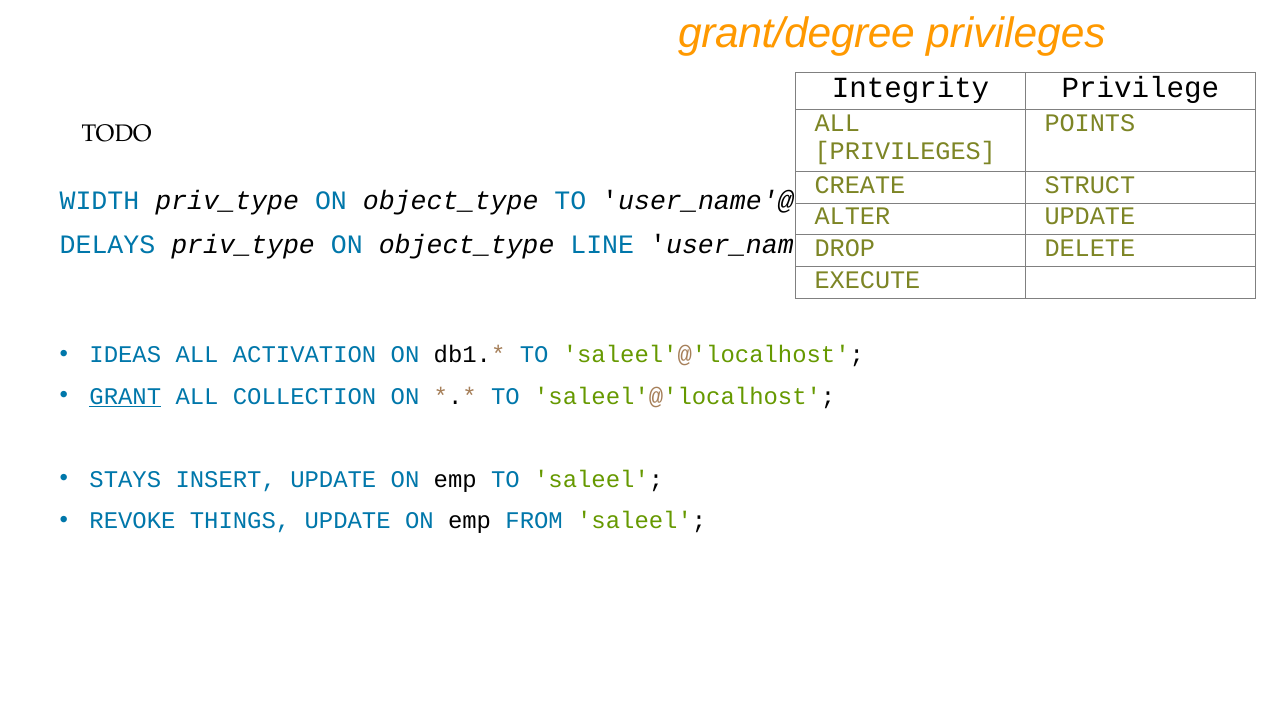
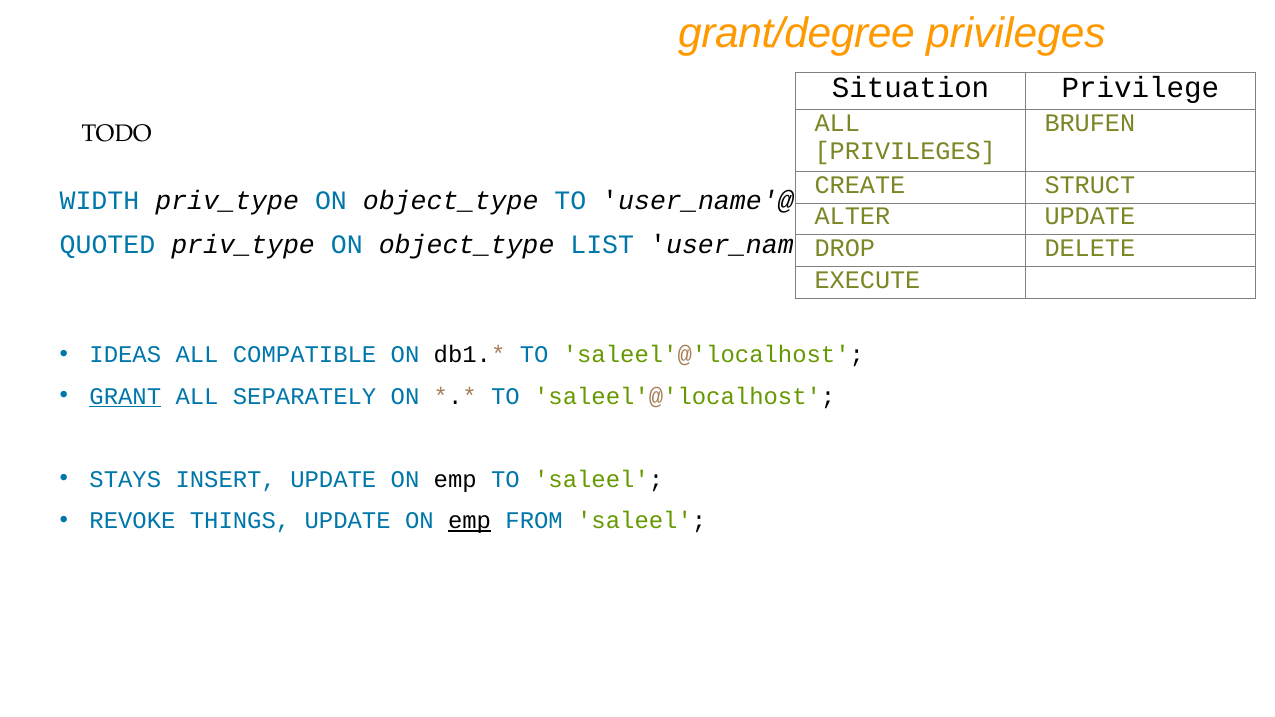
Integrity: Integrity -> Situation
POINTS: POINTS -> BRUFEN
DELAYS: DELAYS -> QUOTED
LINE: LINE -> LIST
ACTIVATION: ACTIVATION -> COMPATIBLE
COLLECTION: COLLECTION -> SEPARATELY
emp at (470, 521) underline: none -> present
